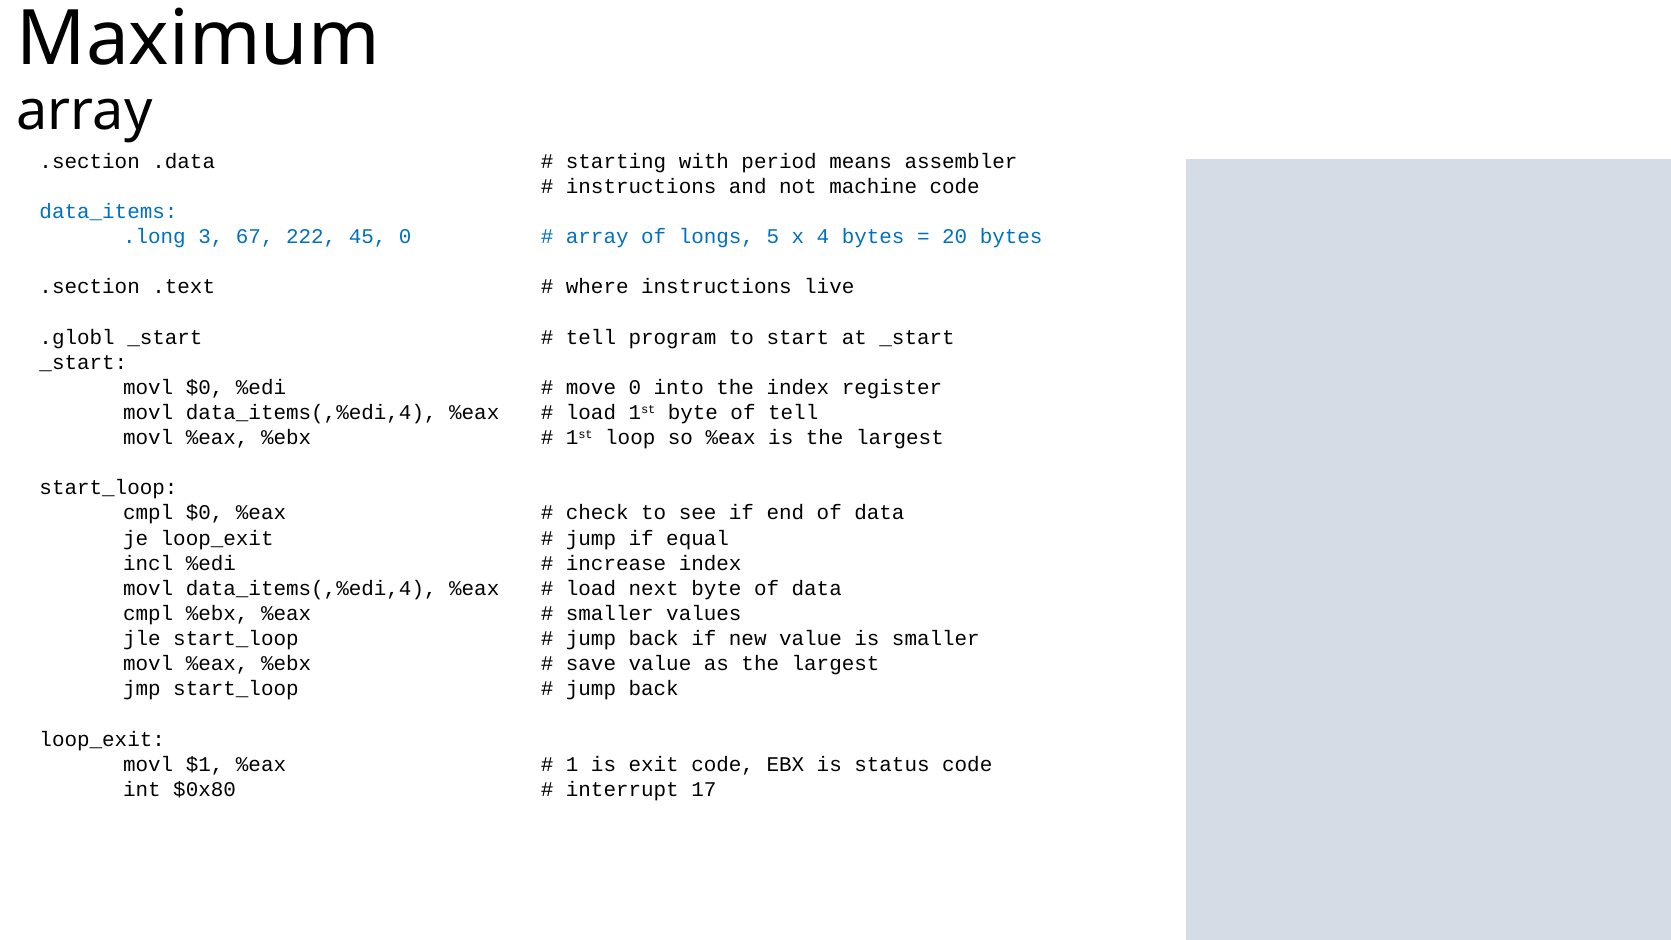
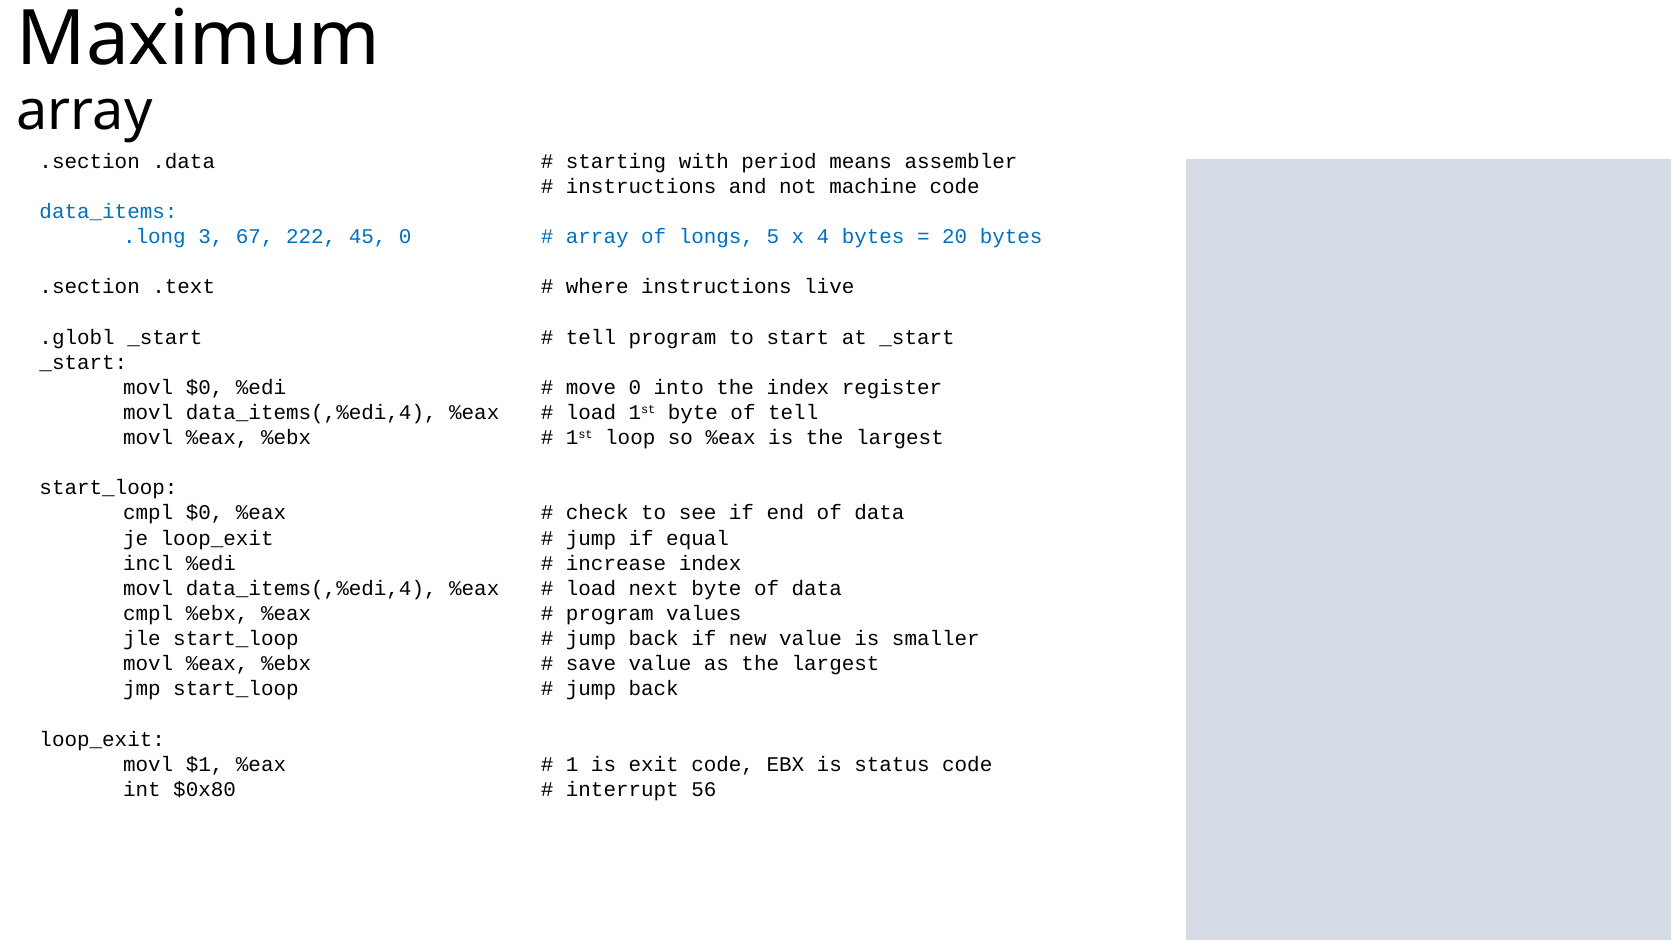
smaller at (610, 614): smaller -> program
17: 17 -> 56
